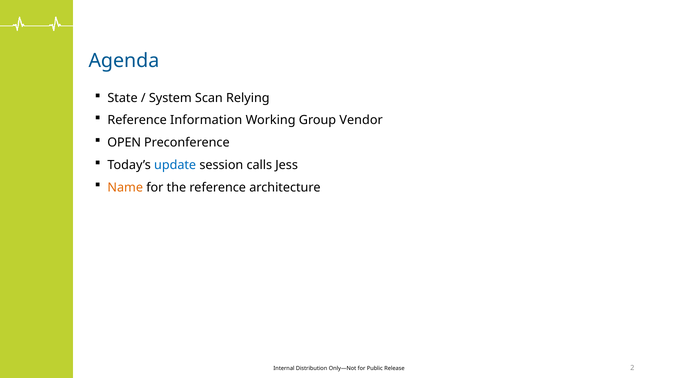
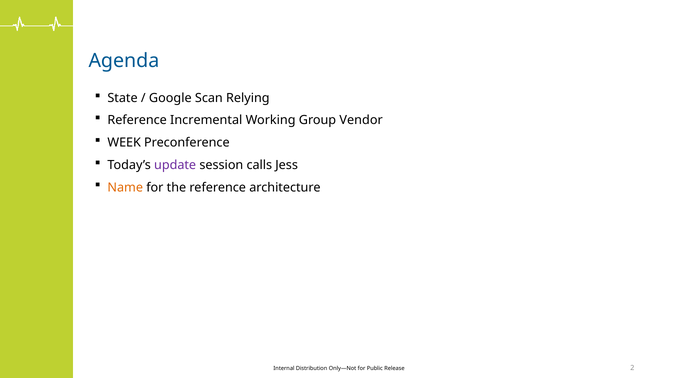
System: System -> Google
Information: Information -> Incremental
OPEN: OPEN -> WEEK
update colour: blue -> purple
